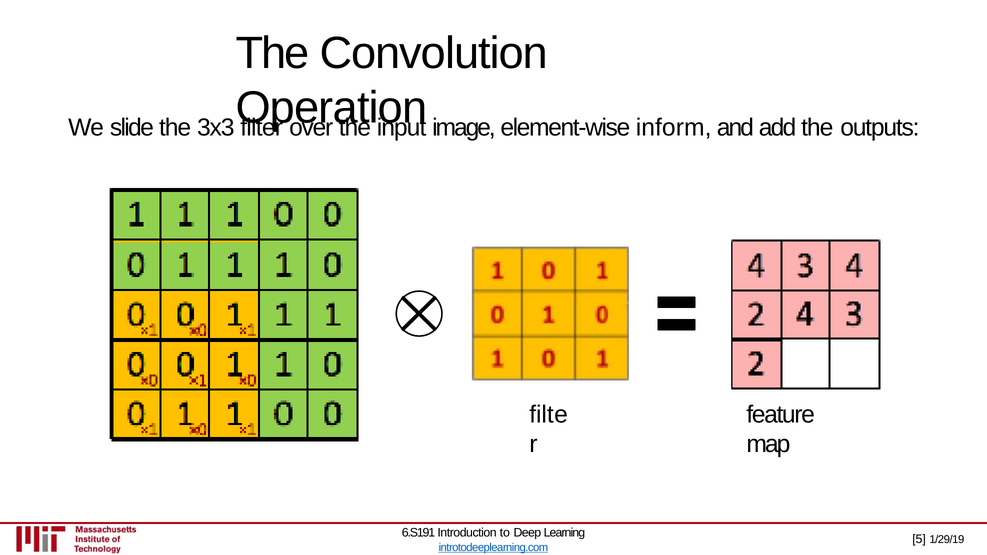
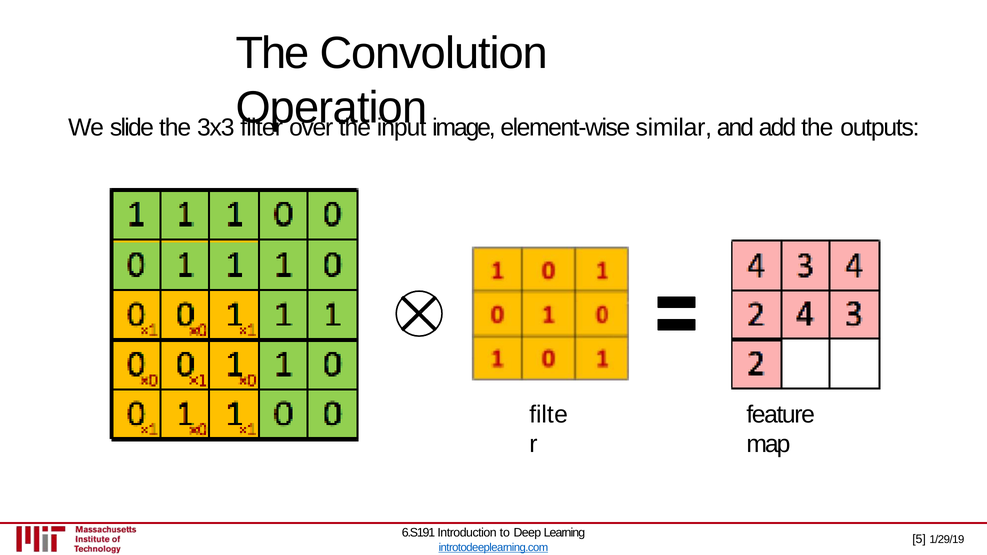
inform: inform -> similar
